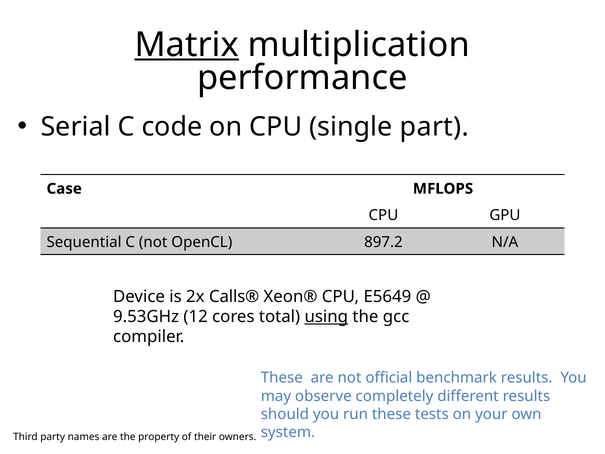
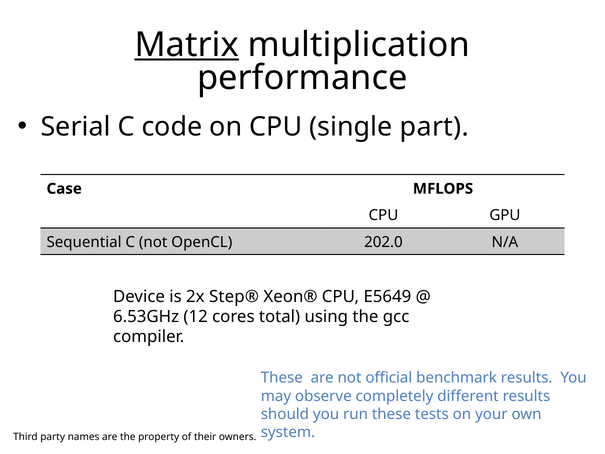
897.2: 897.2 -> 202.0
Calls®: Calls® -> Step®
9.53GHz: 9.53GHz -> 6.53GHz
using underline: present -> none
